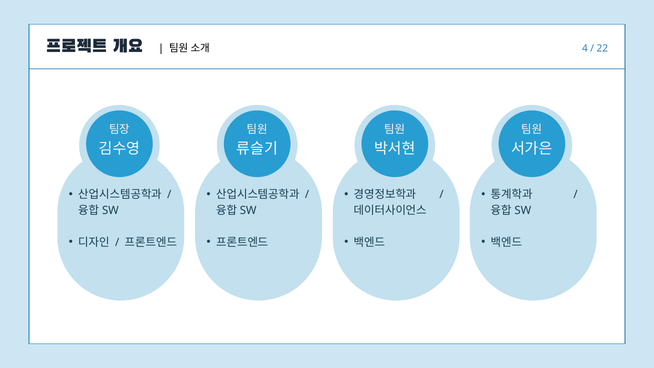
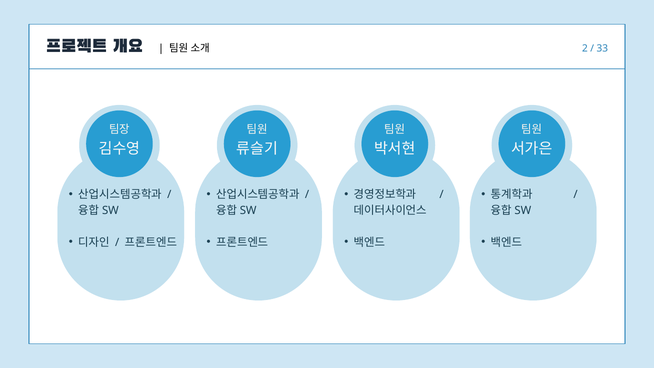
4: 4 -> 2
22: 22 -> 33
